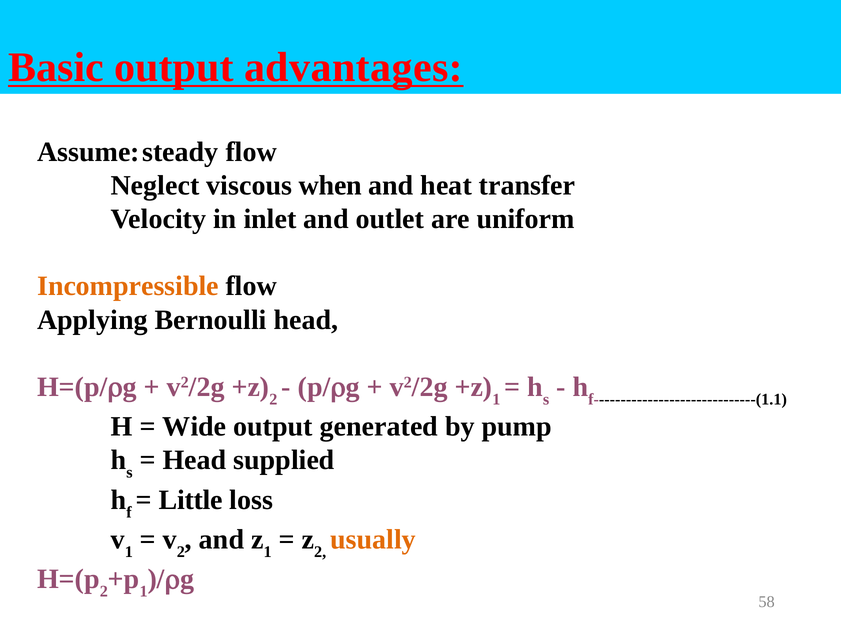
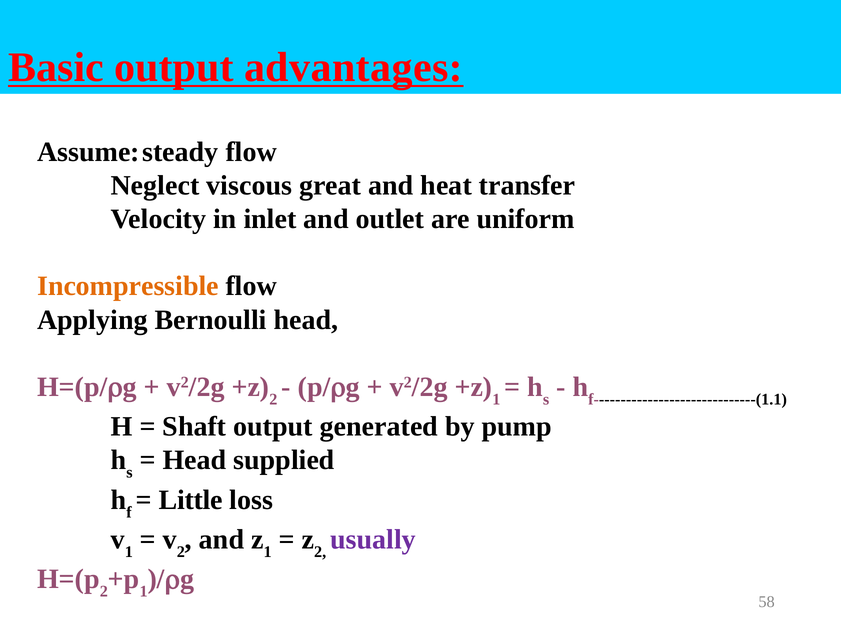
when: when -> great
Wide: Wide -> Shaft
usually colour: orange -> purple
